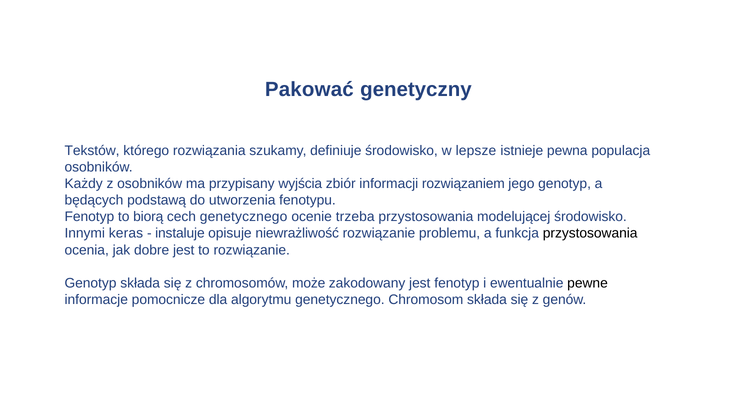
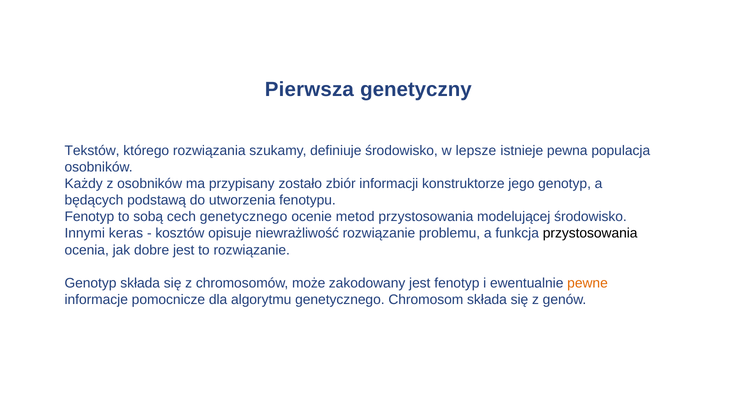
Pakować: Pakować -> Pierwsza
wyjścia: wyjścia -> zostało
rozwiązaniem: rozwiązaniem -> konstruktorze
biorą: biorą -> sobą
trzeba: trzeba -> metod
instaluje: instaluje -> kosztów
pewne colour: black -> orange
